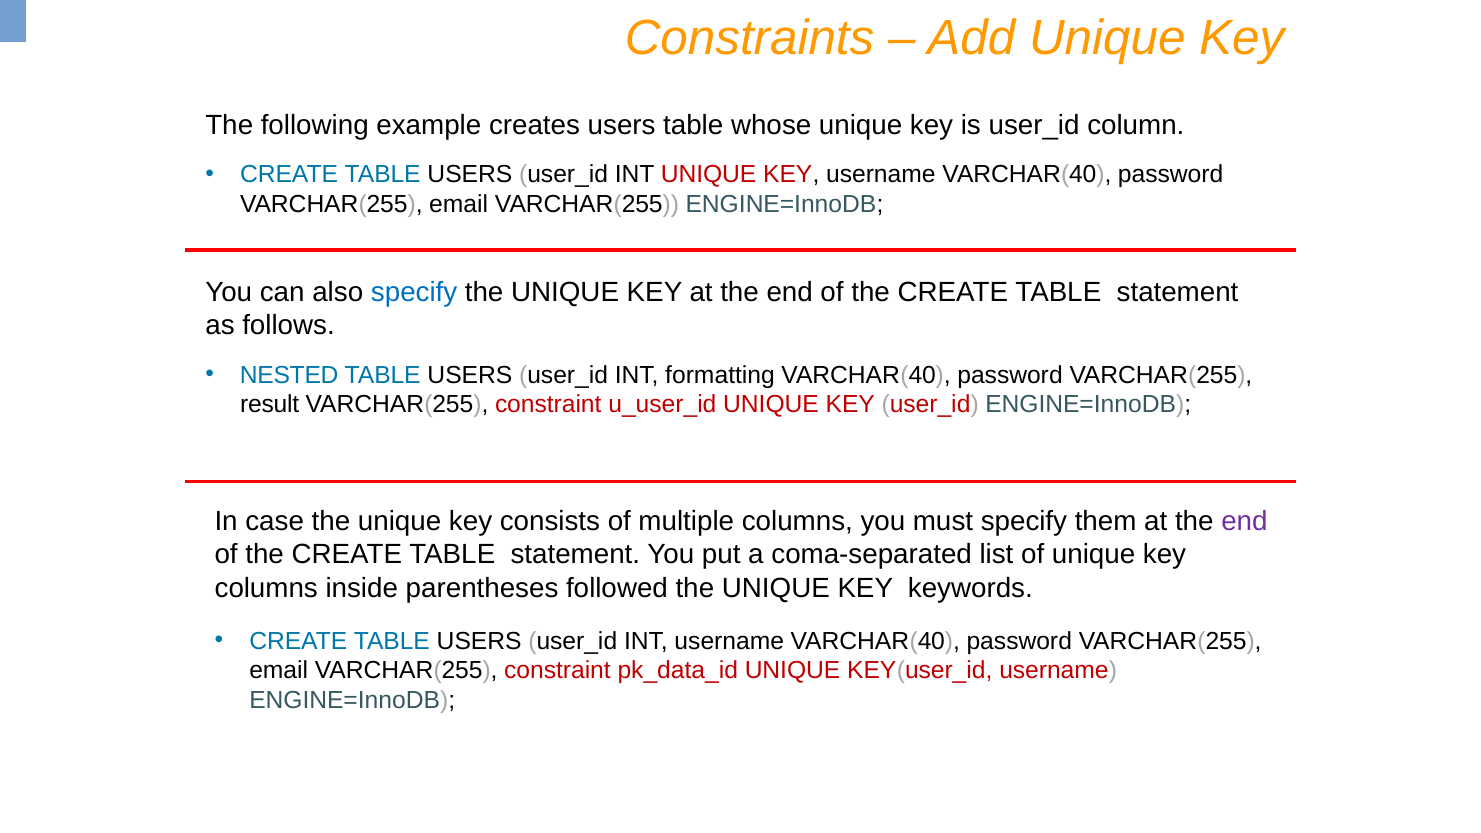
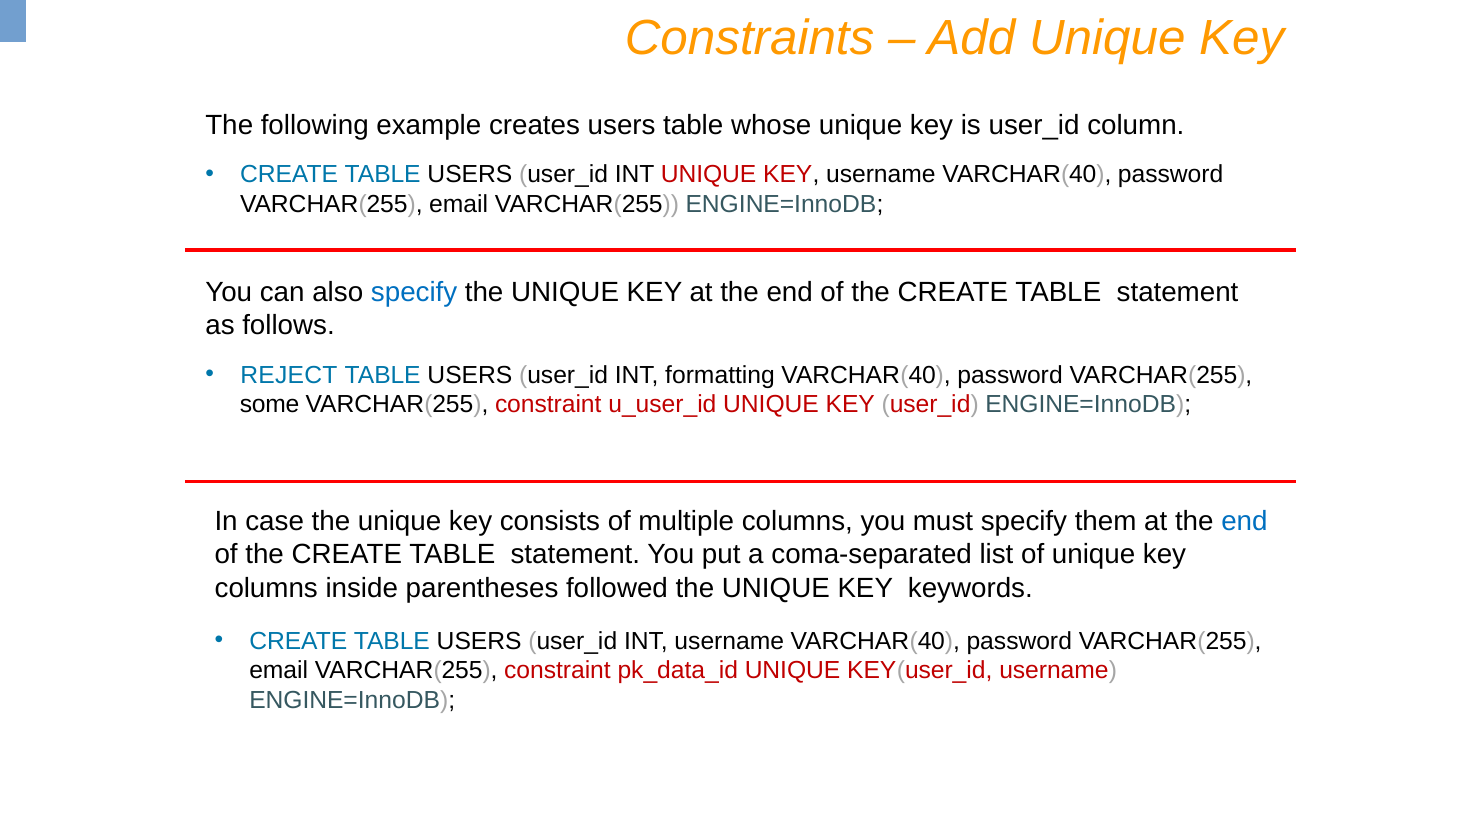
NESTED: NESTED -> REJECT
result: result -> some
end at (1244, 522) colour: purple -> blue
